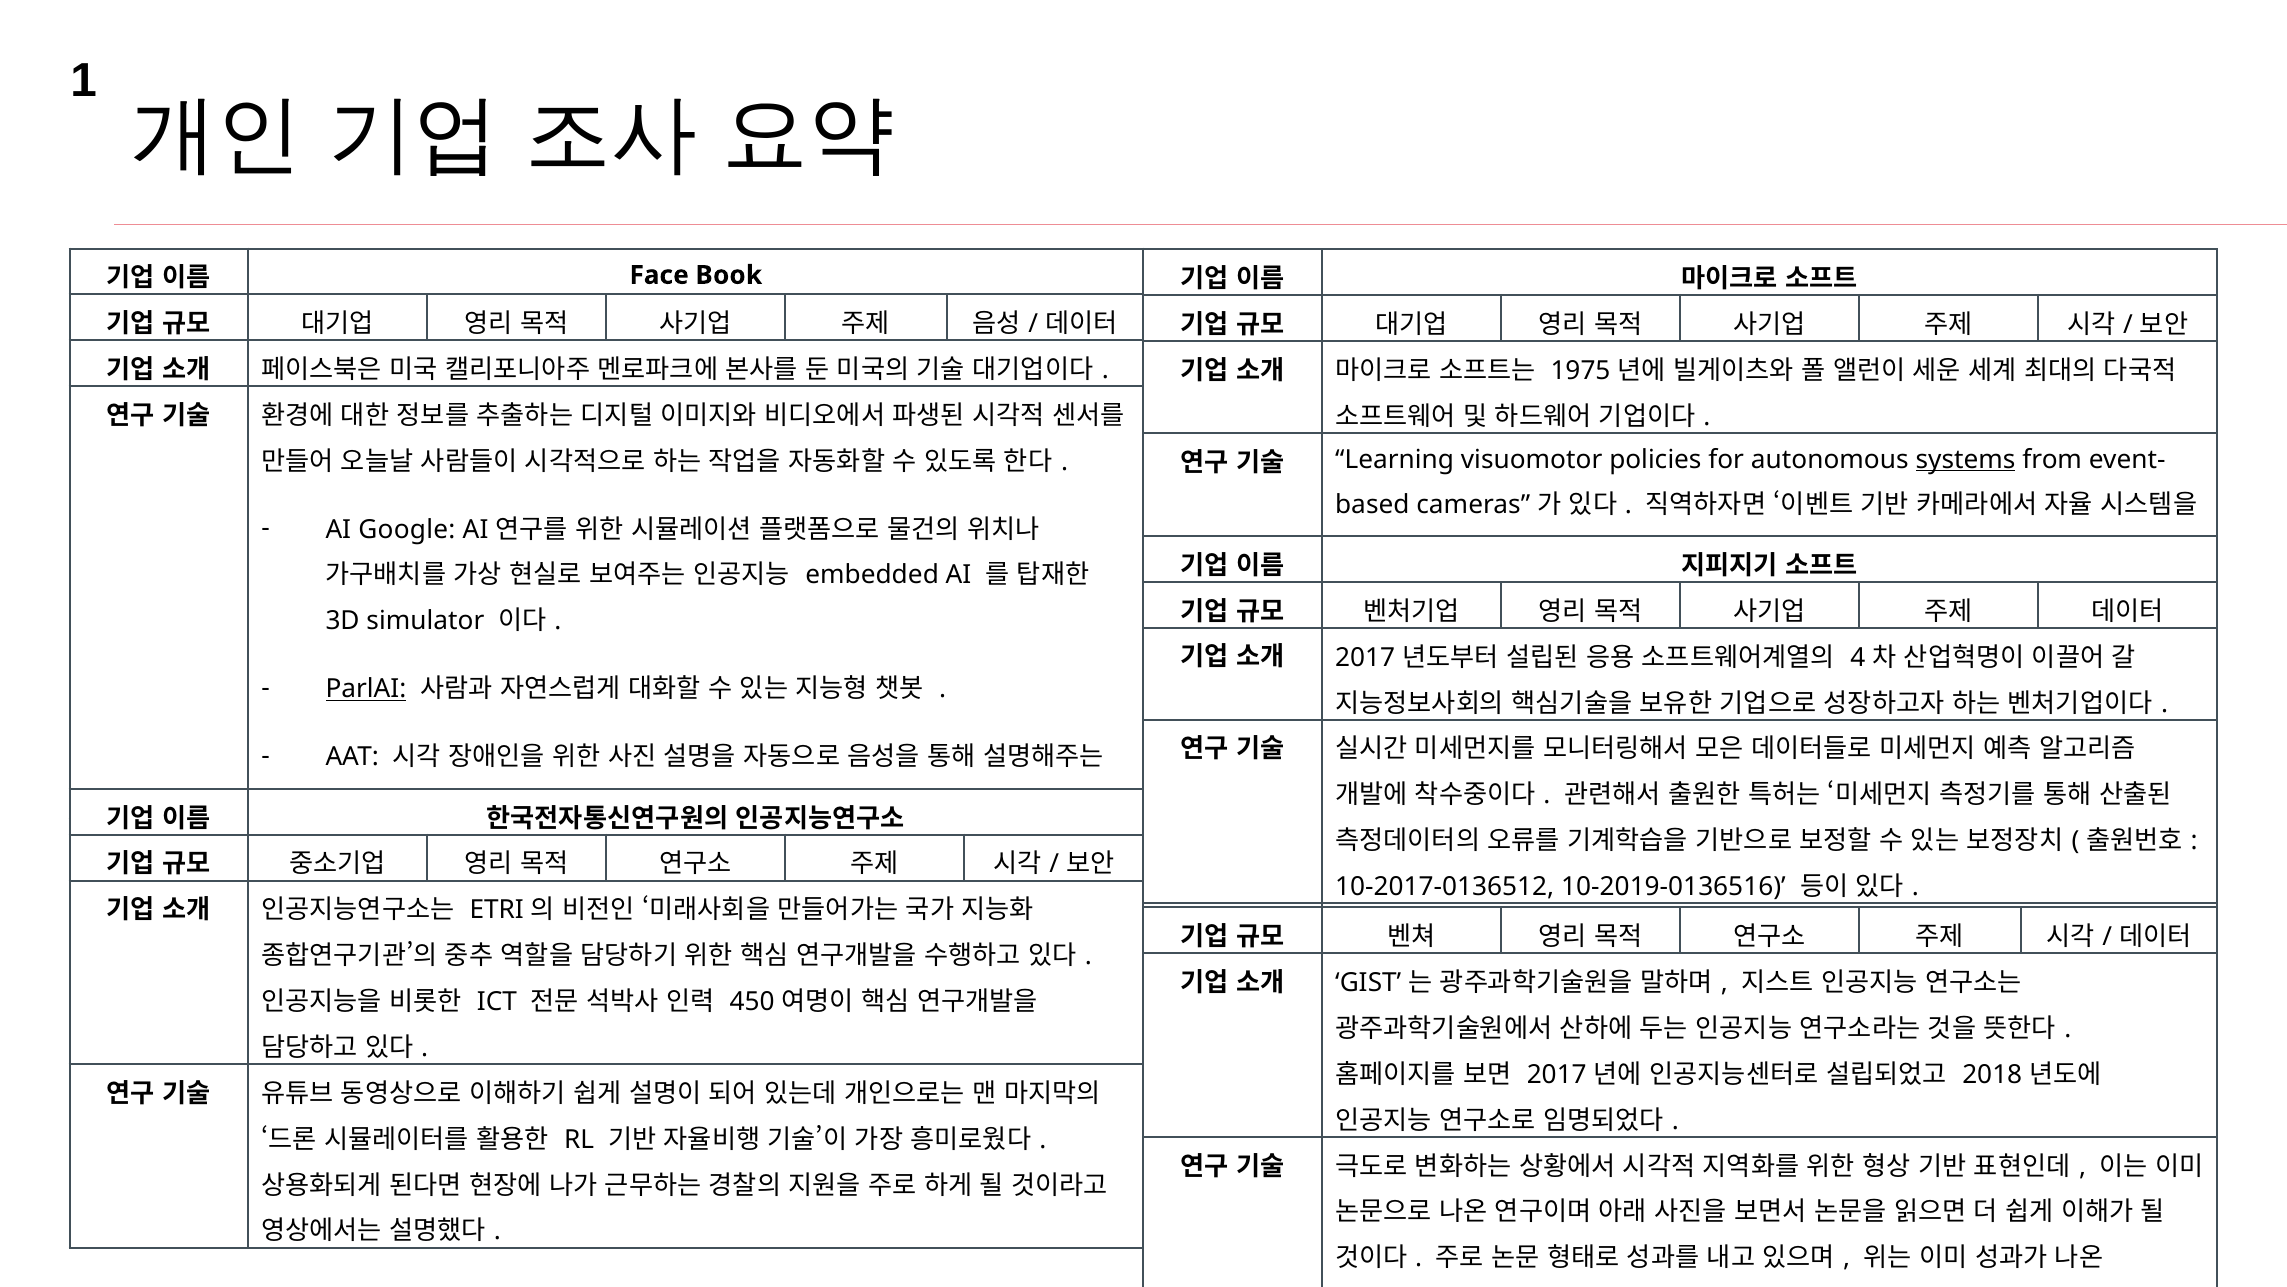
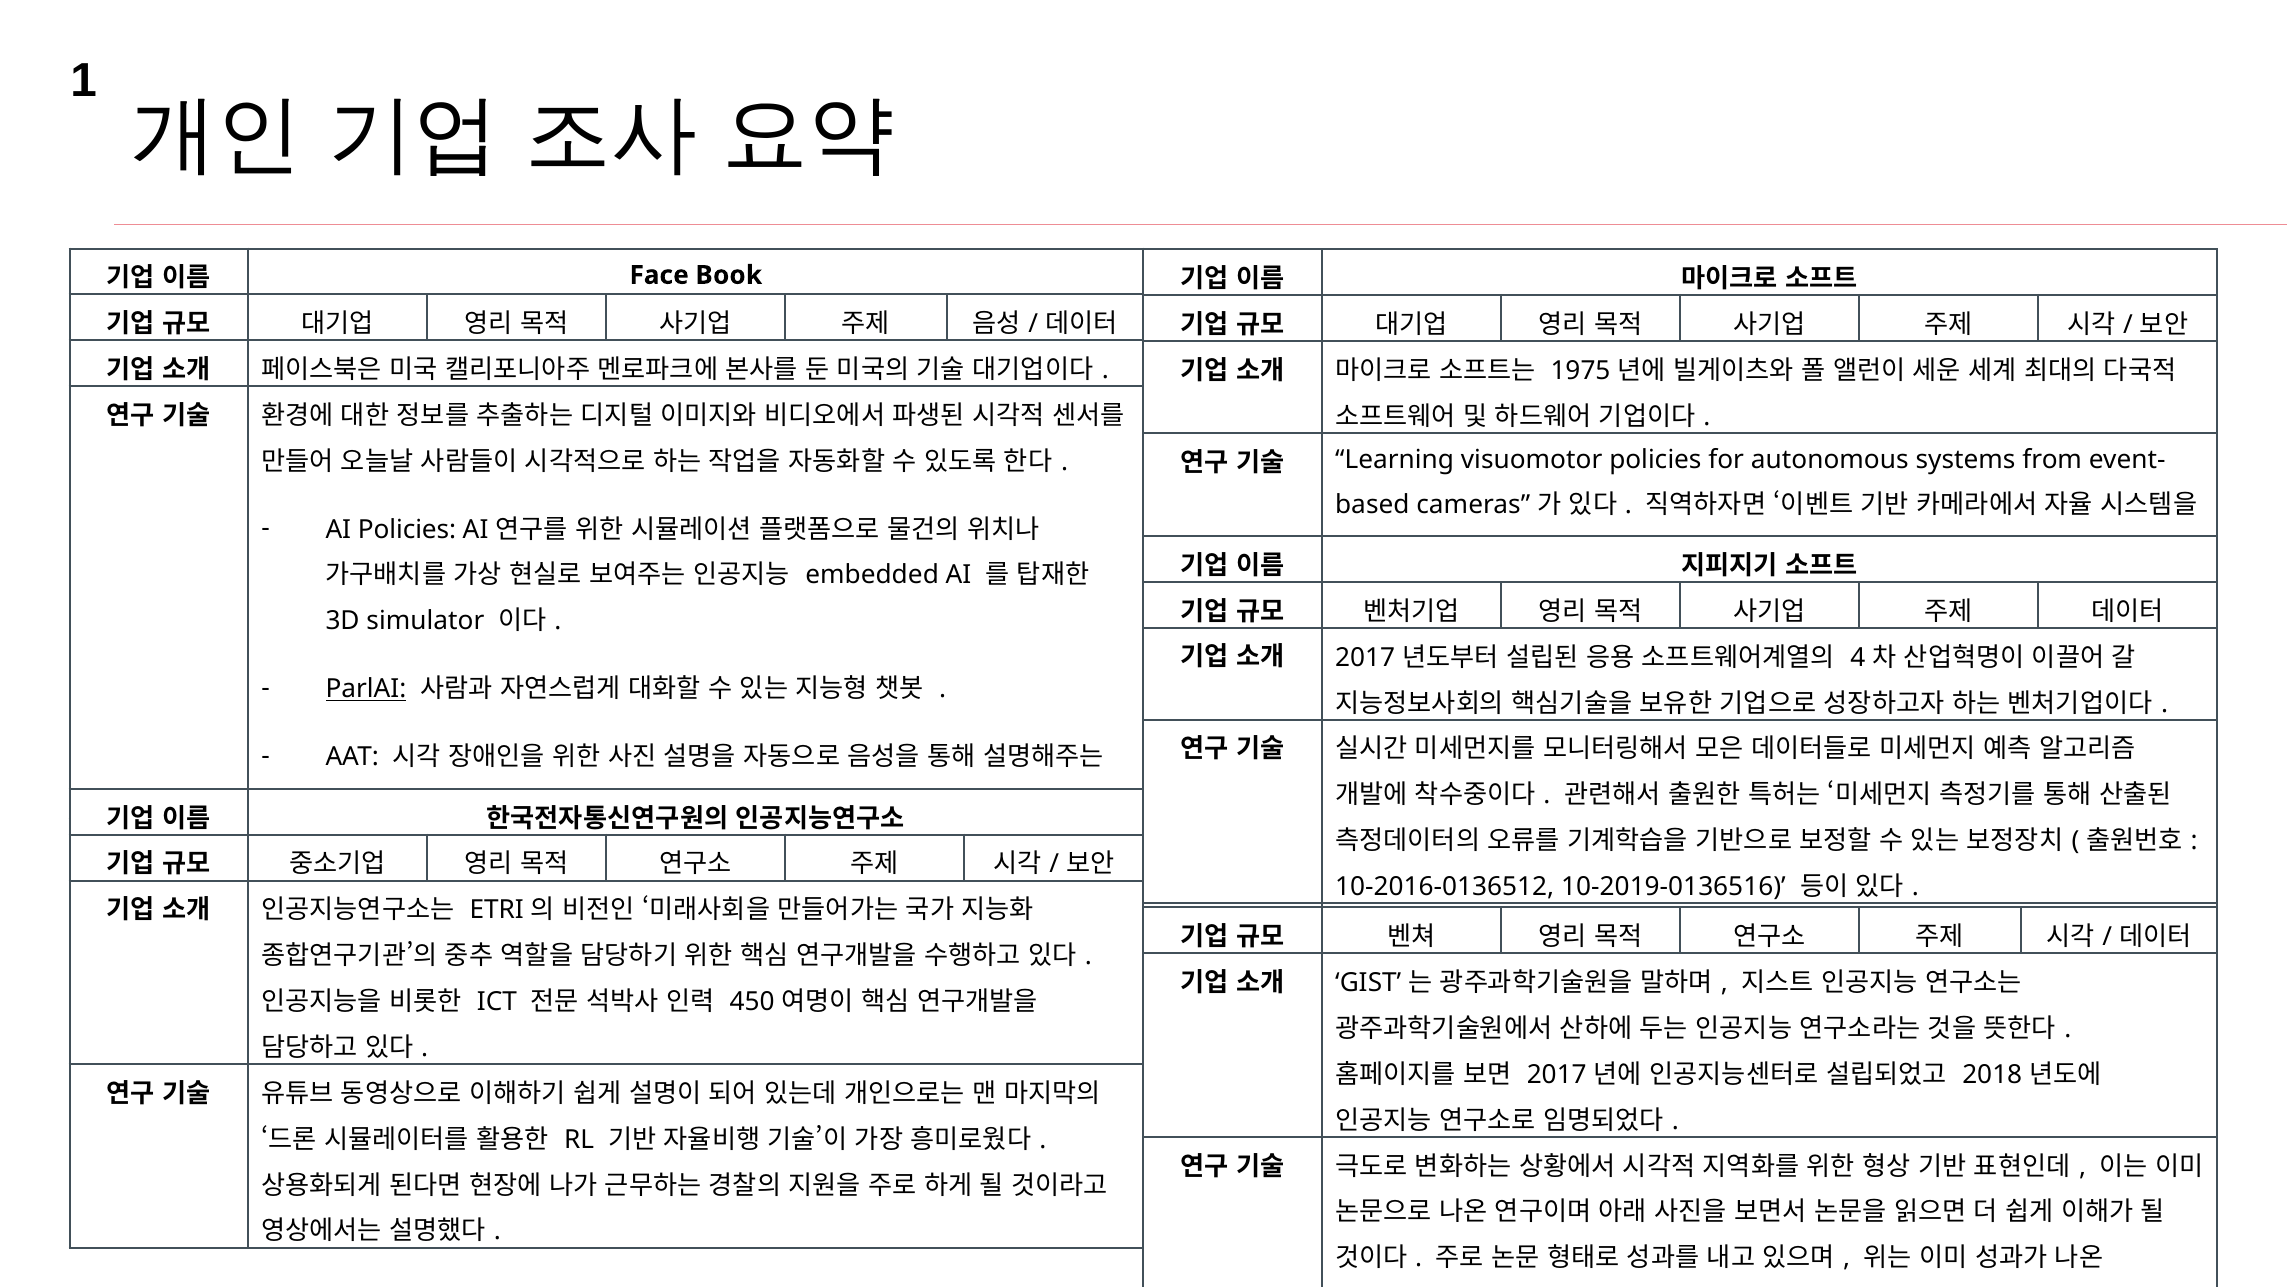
systems underline: present -> none
AI Google: Google -> Policies
10-2017-0136512: 10-2017-0136512 -> 10-2016-0136512
